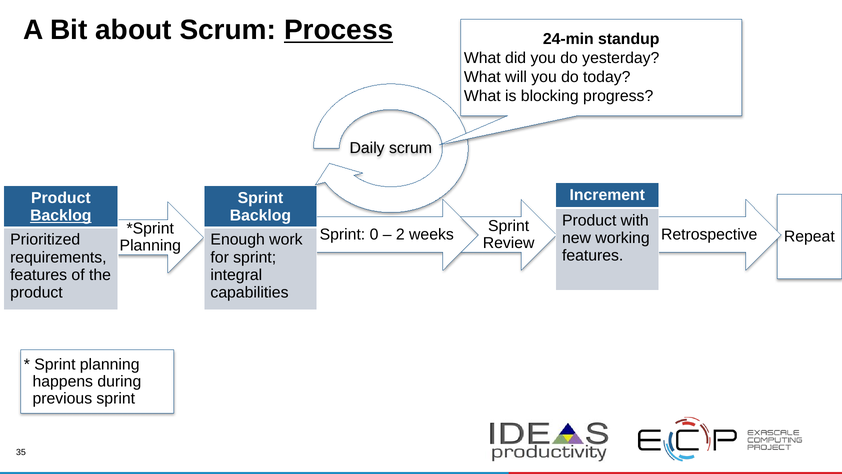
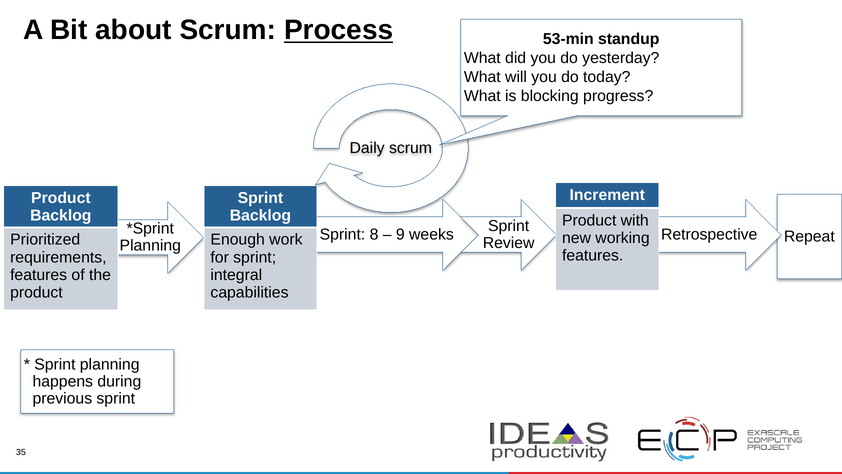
24-min: 24-min -> 53-min
Backlog at (61, 216) underline: present -> none
0: 0 -> 8
2: 2 -> 9
